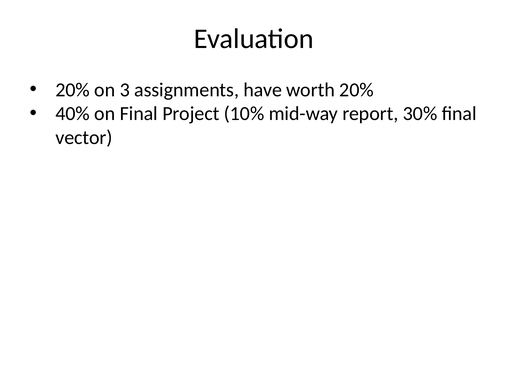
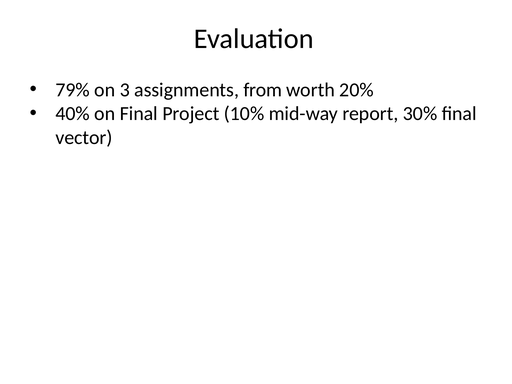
20% at (73, 90): 20% -> 79%
have: have -> from
